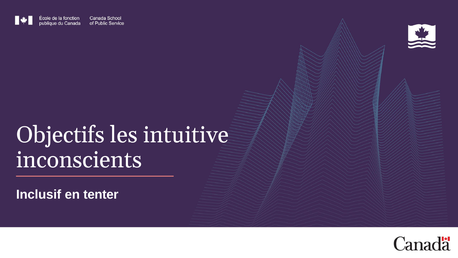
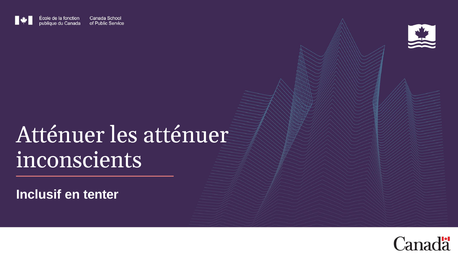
Objectifs at (60, 135): Objectifs -> Atténuer
les intuitive: intuitive -> atténuer
